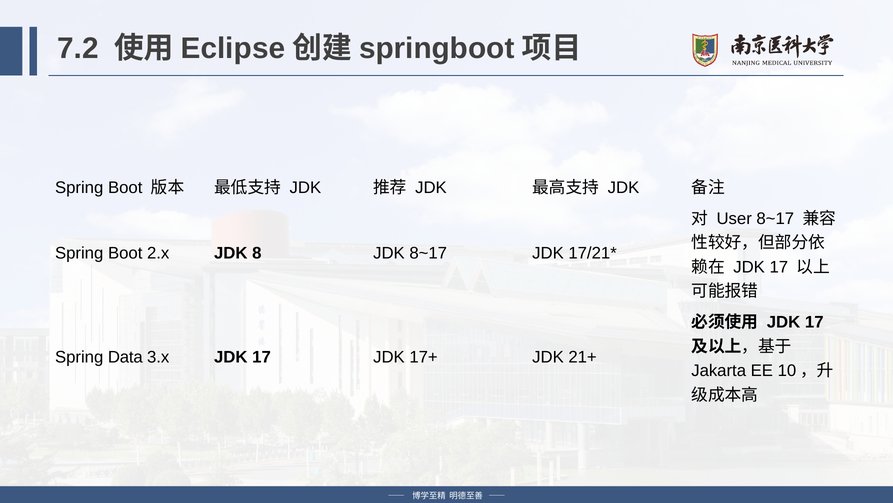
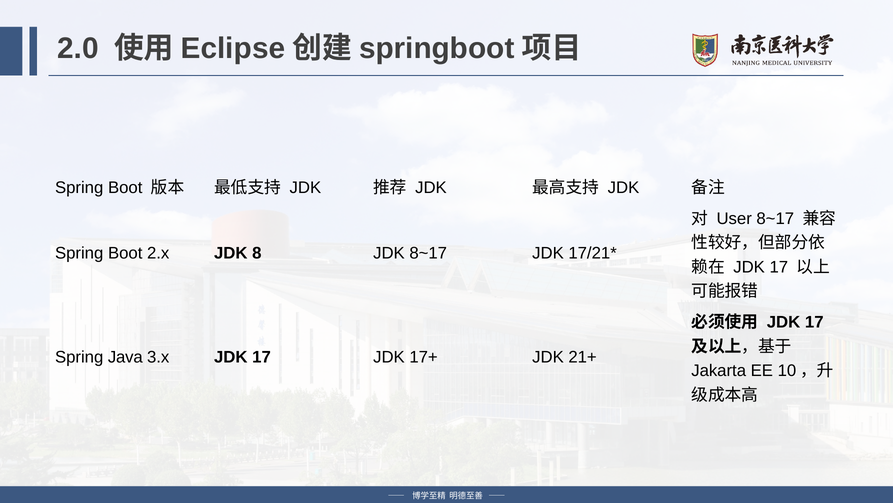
7.2: 7.2 -> 2.0
Data: Data -> Java
